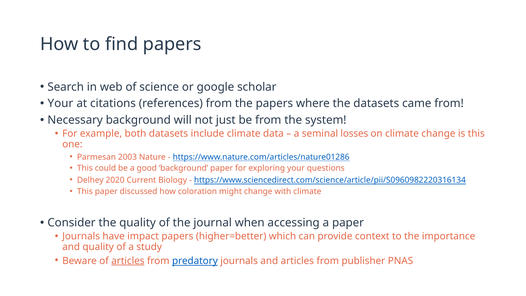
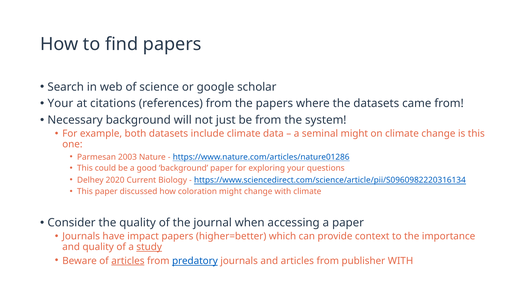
seminal losses: losses -> might
study underline: none -> present
publisher PNAS: PNAS -> WITH
